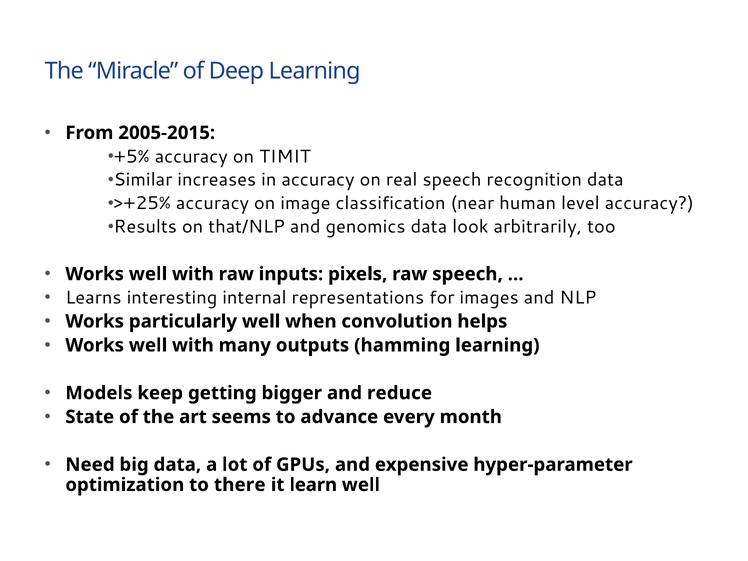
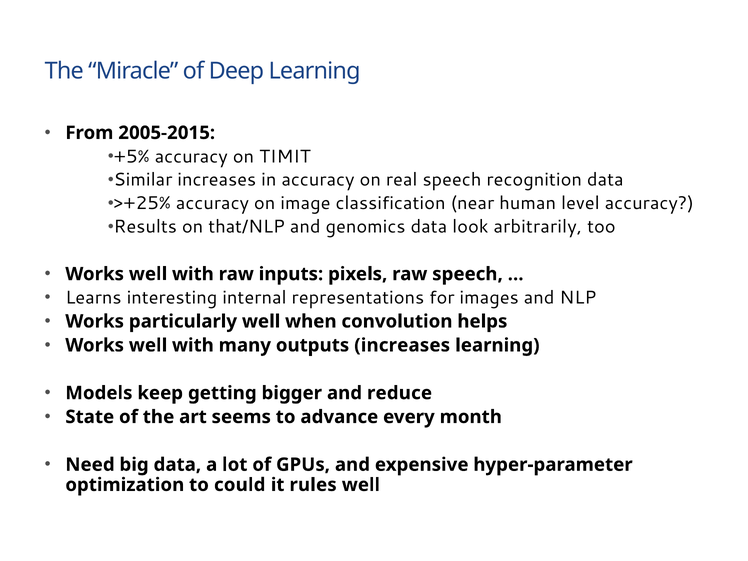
outputs hamming: hamming -> increases
there: there -> could
learn: learn -> rules
